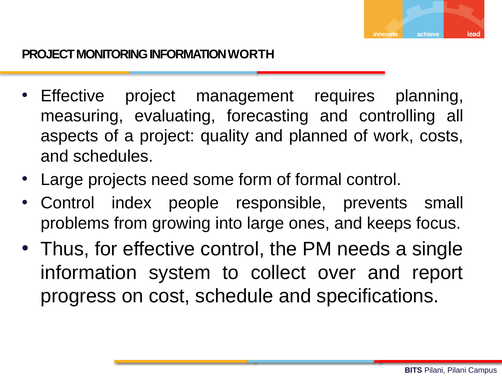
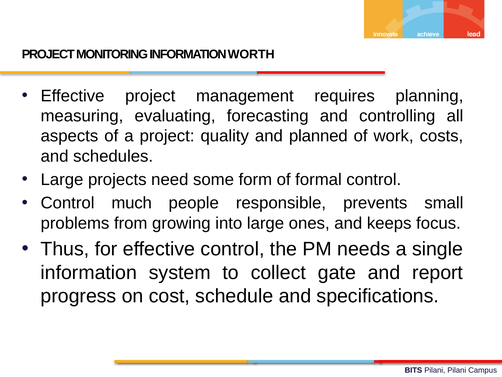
index: index -> much
over: over -> gate
